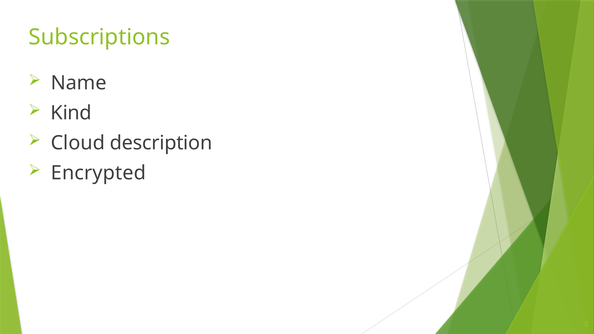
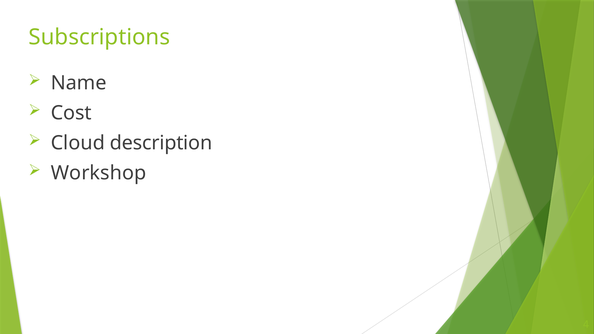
Kind: Kind -> Cost
Encrypted: Encrypted -> Workshop
